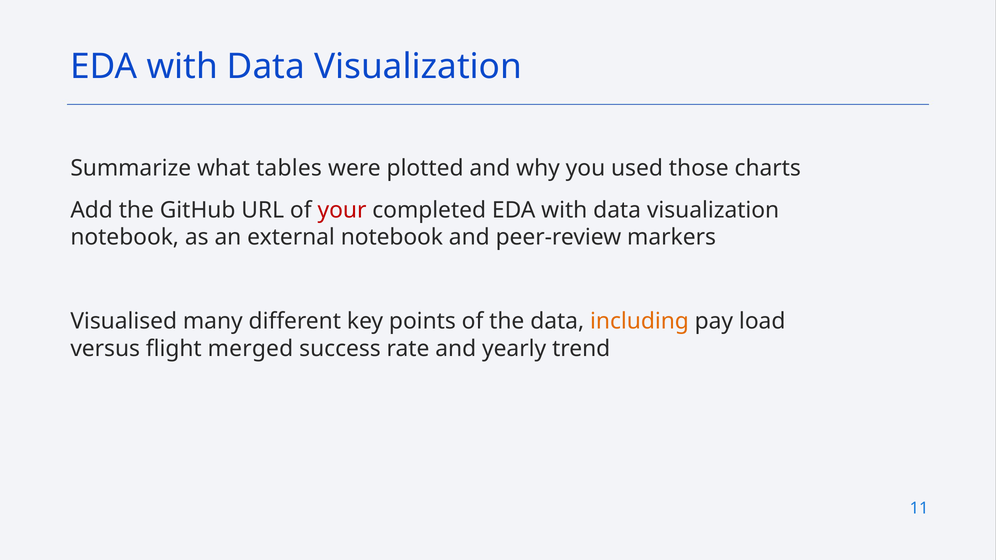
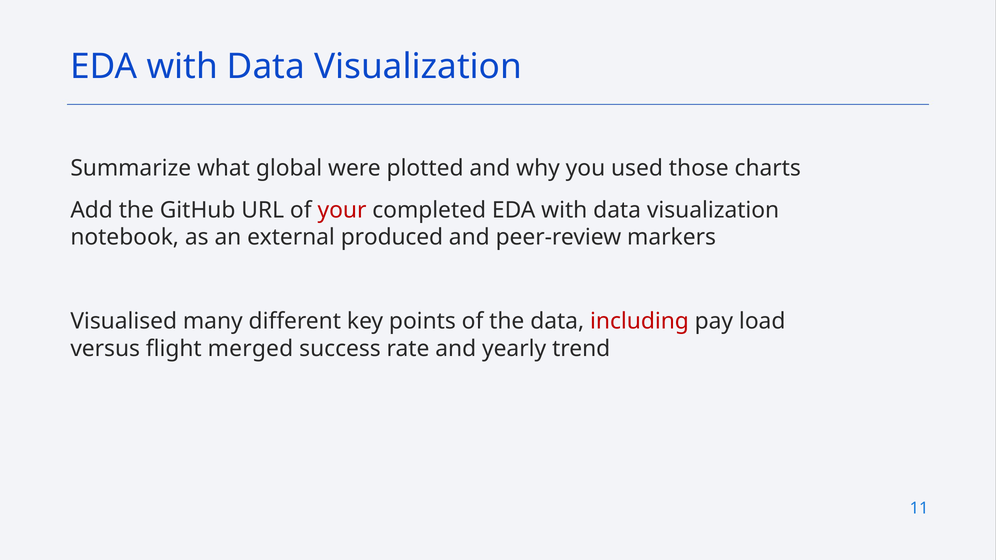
tables: tables -> global
external notebook: notebook -> produced
including colour: orange -> red
